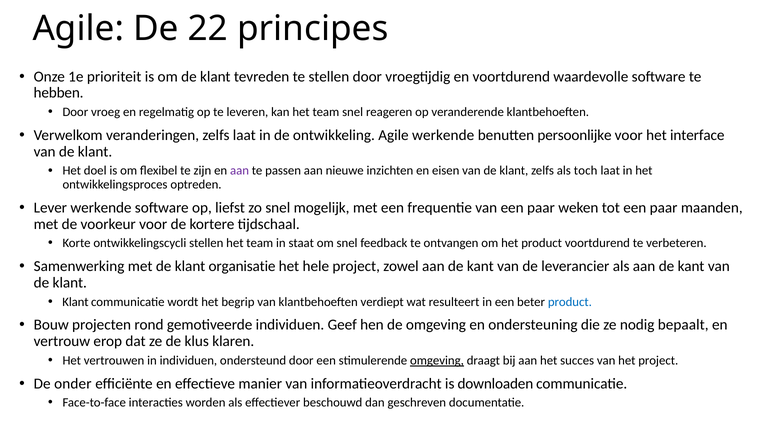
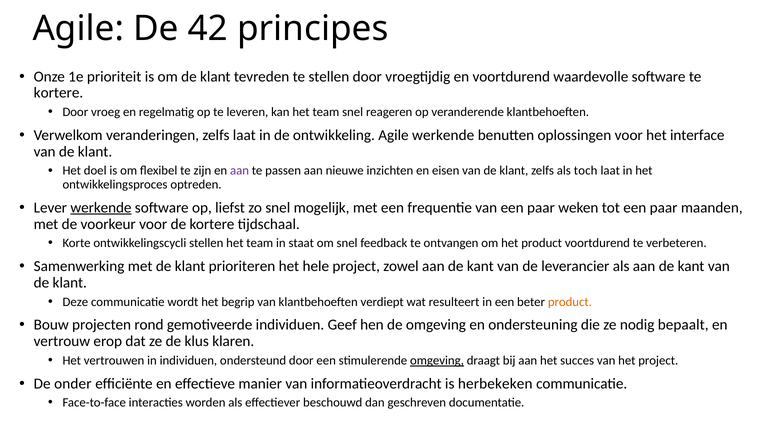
22: 22 -> 42
hebben at (59, 93): hebben -> kortere
persoonlijke: persoonlijke -> oplossingen
werkende at (101, 208) underline: none -> present
organisatie: organisatie -> prioriteren
Klant at (75, 302): Klant -> Deze
product at (570, 302) colour: blue -> orange
downloaden: downloaden -> herbekeken
